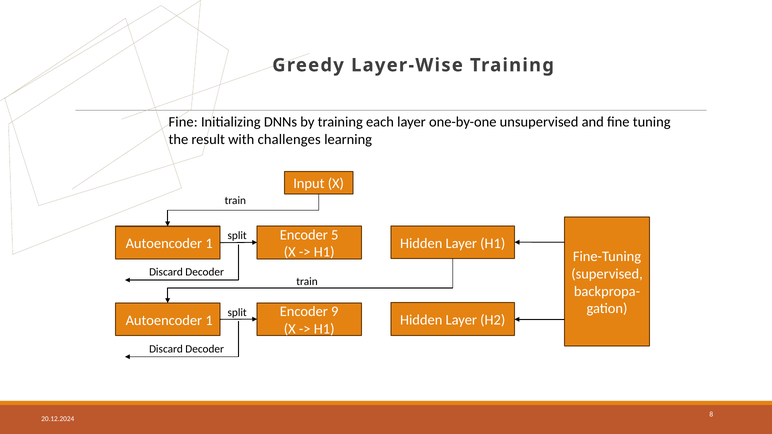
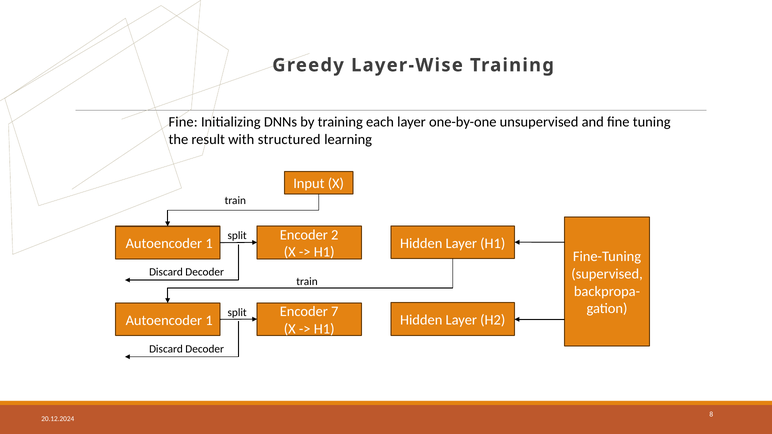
challenges: challenges -> structured
5: 5 -> 2
9: 9 -> 7
